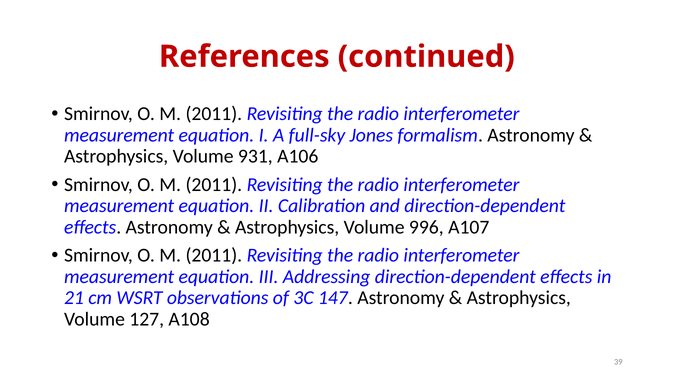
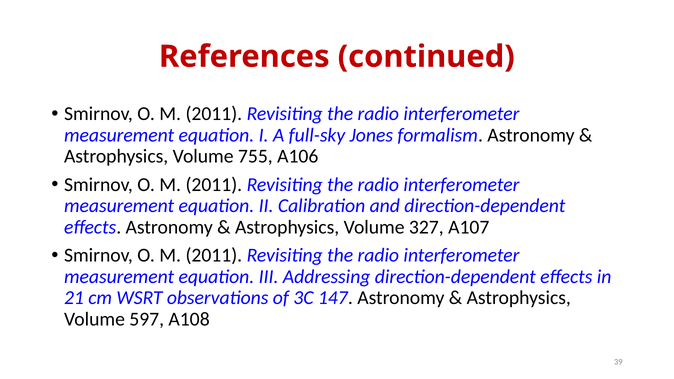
931: 931 -> 755
996: 996 -> 327
127: 127 -> 597
